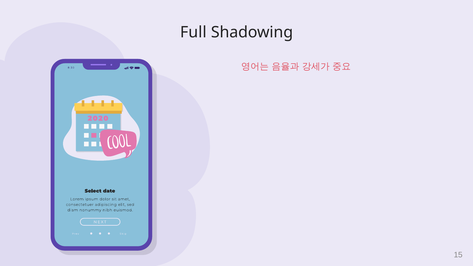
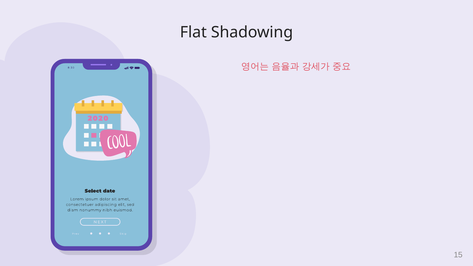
Full: Full -> Flat
